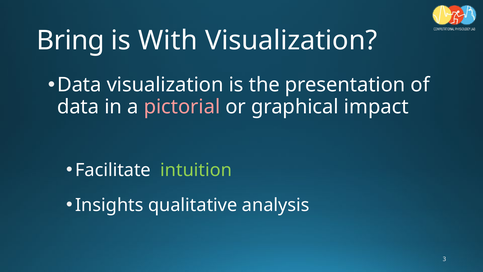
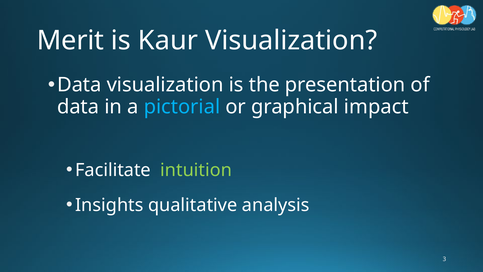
Bring: Bring -> Merit
With: With -> Kaur
pictorial colour: pink -> light blue
